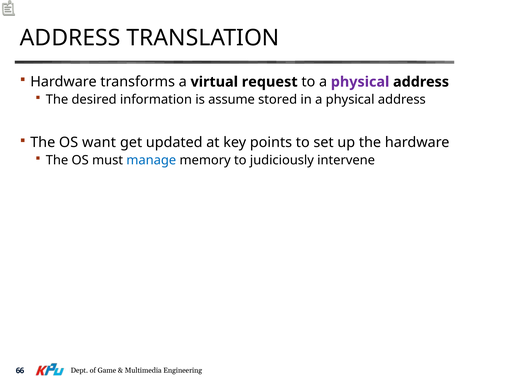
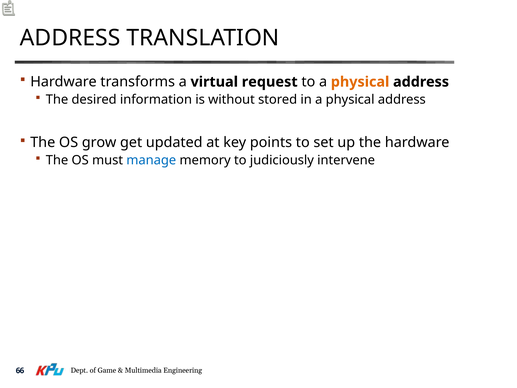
physical at (360, 82) colour: purple -> orange
assume: assume -> without
want: want -> grow
